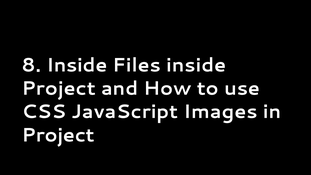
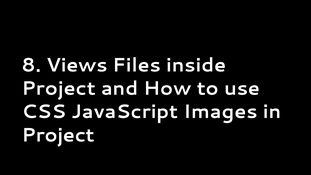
8 Inside: Inside -> Views
